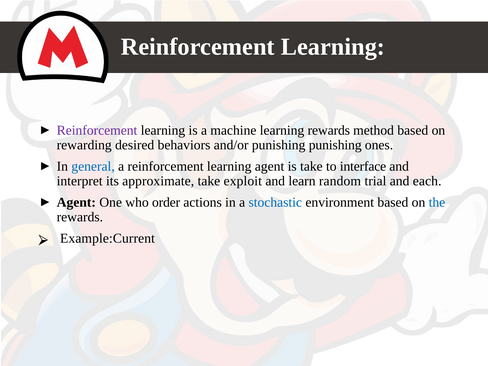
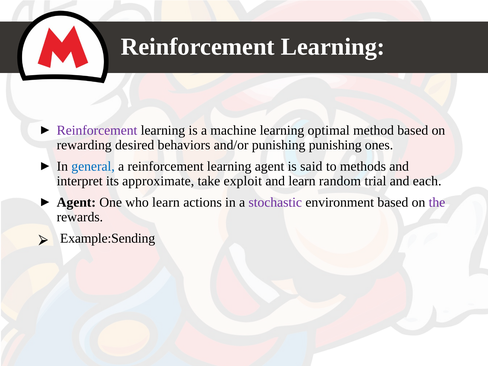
learning rewards: rewards -> optimal
is take: take -> said
interface: interface -> methods
who order: order -> learn
stochastic colour: blue -> purple
the colour: blue -> purple
Example:Current: Example:Current -> Example:Sending
